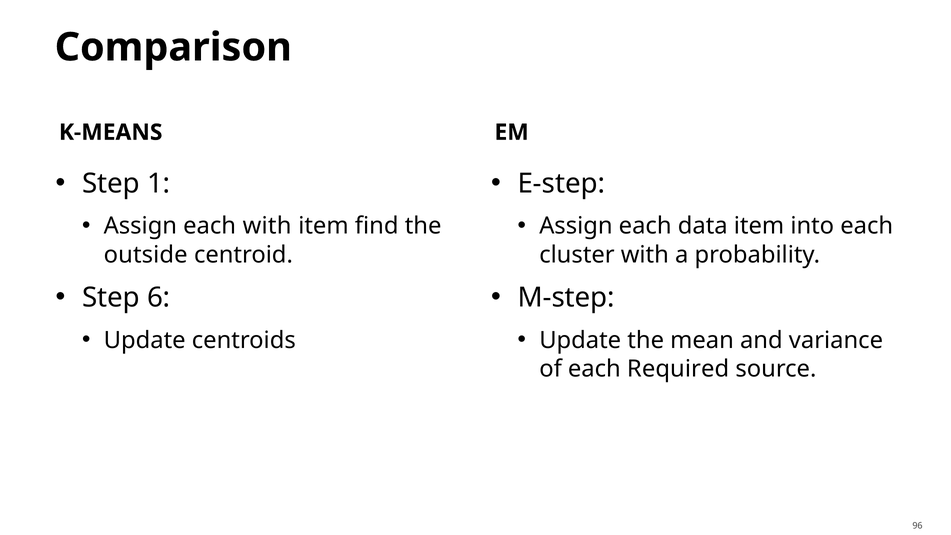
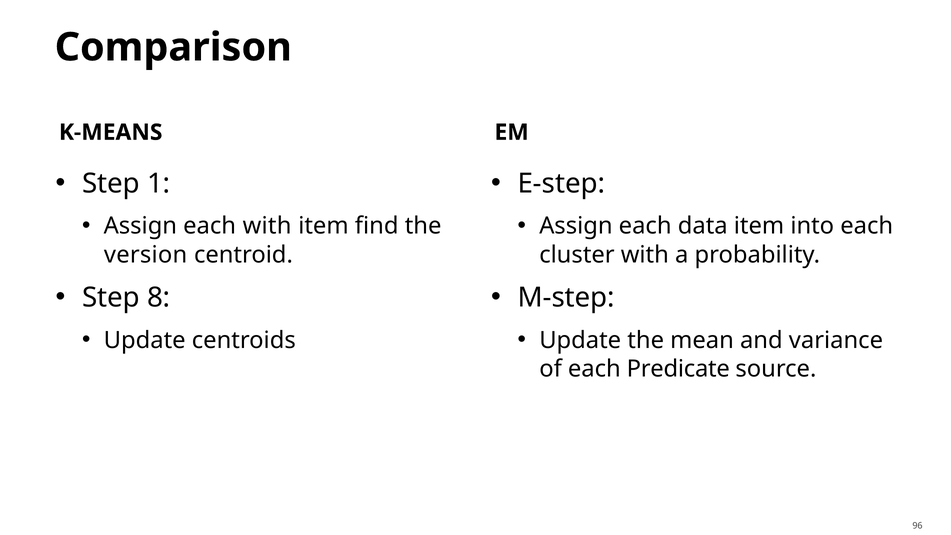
outside: outside -> version
6: 6 -> 8
Required: Required -> Predicate
